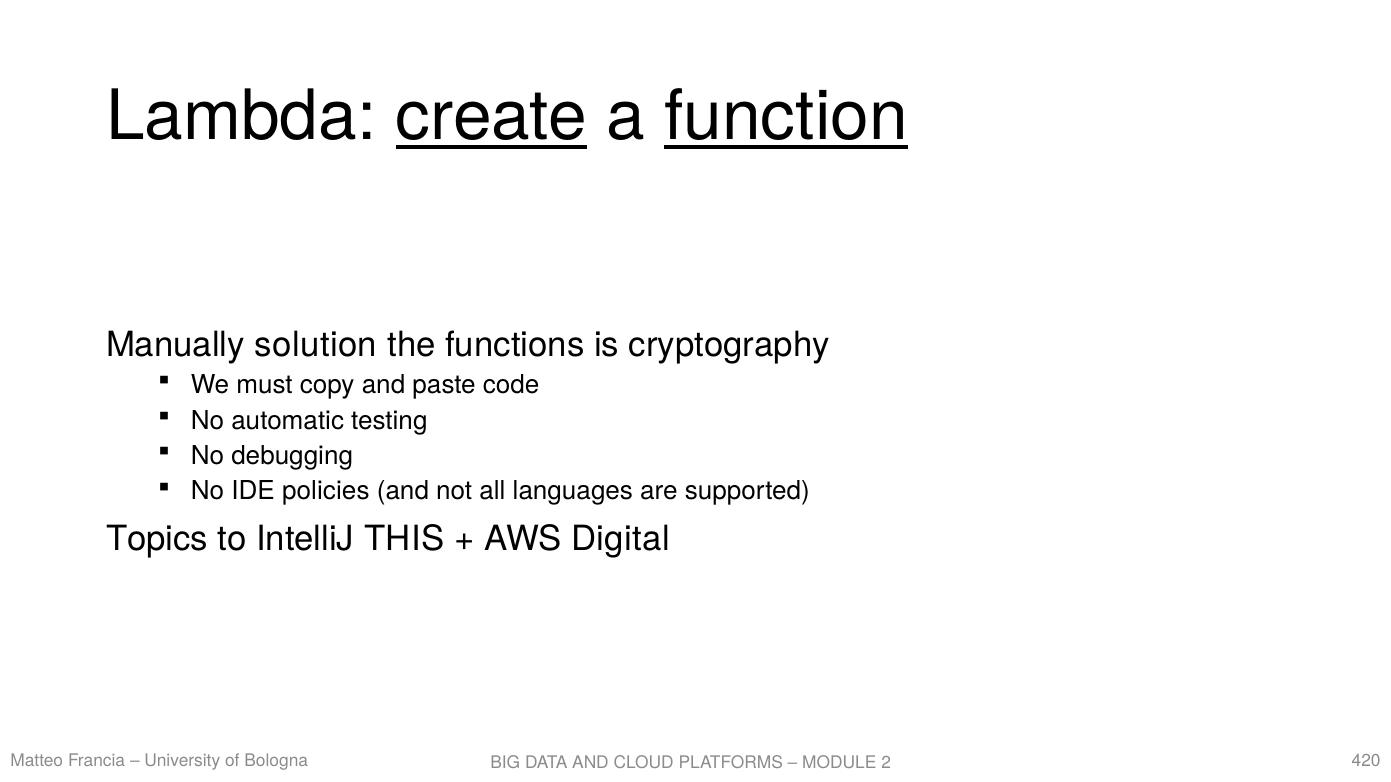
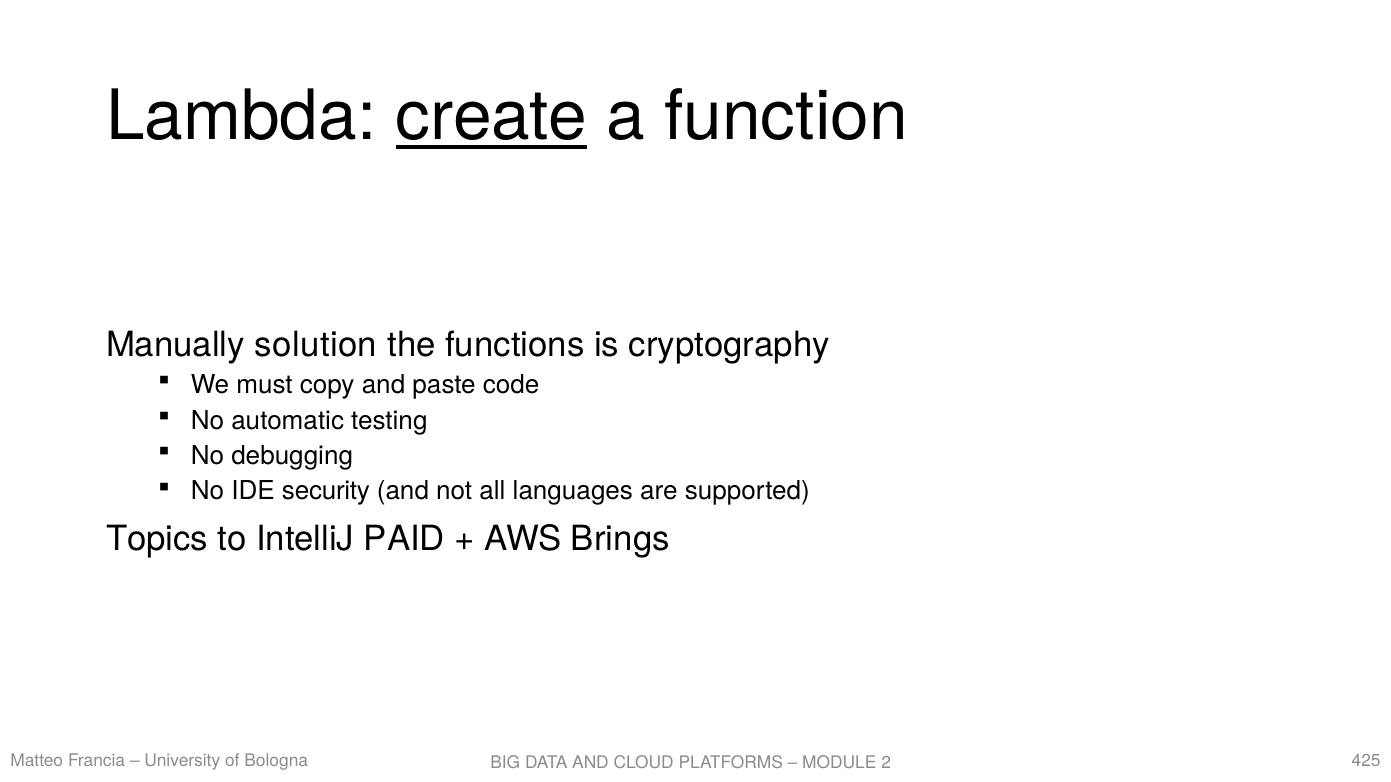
function underline: present -> none
policies: policies -> security
THIS: THIS -> PAID
Digital: Digital -> Brings
420: 420 -> 425
